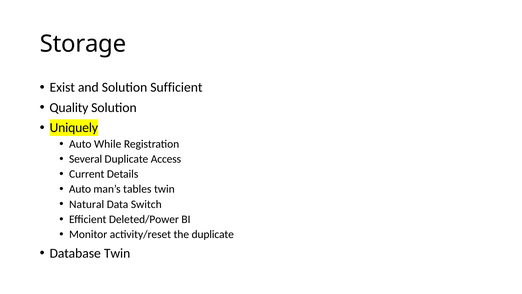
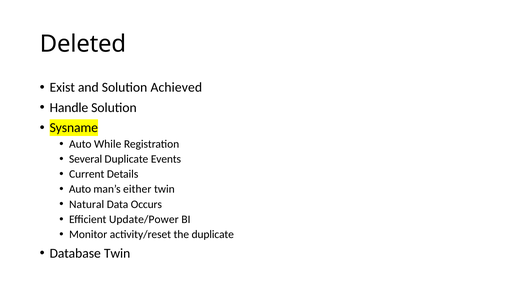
Storage: Storage -> Deleted
Sufficient: Sufficient -> Achieved
Quality: Quality -> Handle
Uniquely: Uniquely -> Sysname
Access: Access -> Events
tables: tables -> either
Switch: Switch -> Occurs
Deleted/Power: Deleted/Power -> Update/Power
